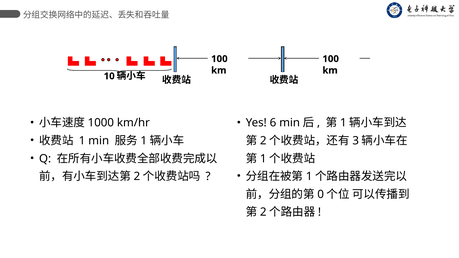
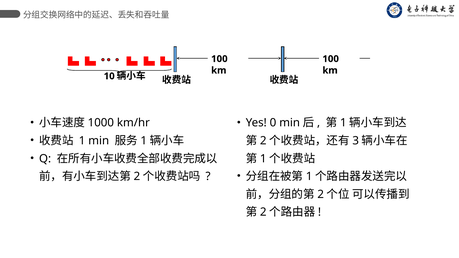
6: 6 -> 0
0 at (321, 194): 0 -> 2
